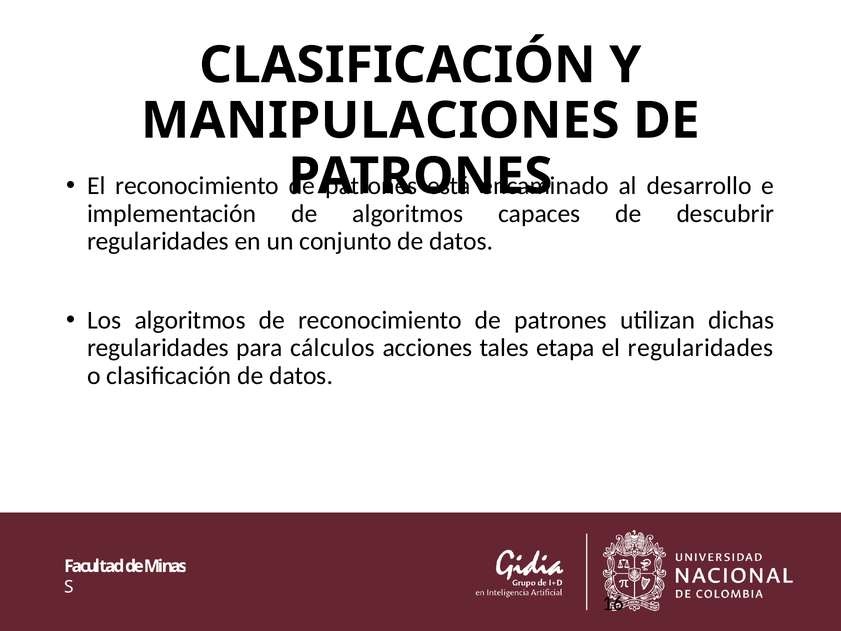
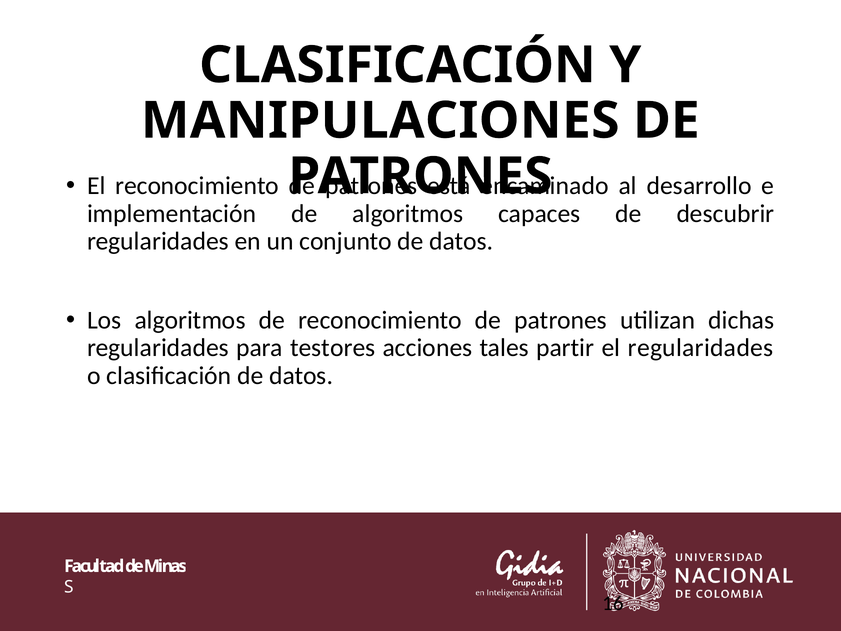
cálculos: cálculos -> testores
etapa: etapa -> partir
